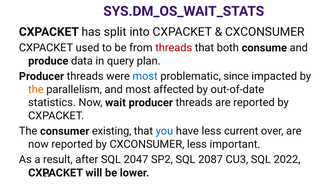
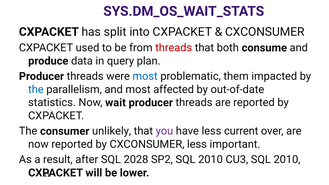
since: since -> them
the at (36, 89) colour: orange -> blue
existing: existing -> unlikely
you colour: blue -> purple
2047: 2047 -> 2028
SP2 SQL 2087: 2087 -> 2010
CU3 SQL 2022: 2022 -> 2010
